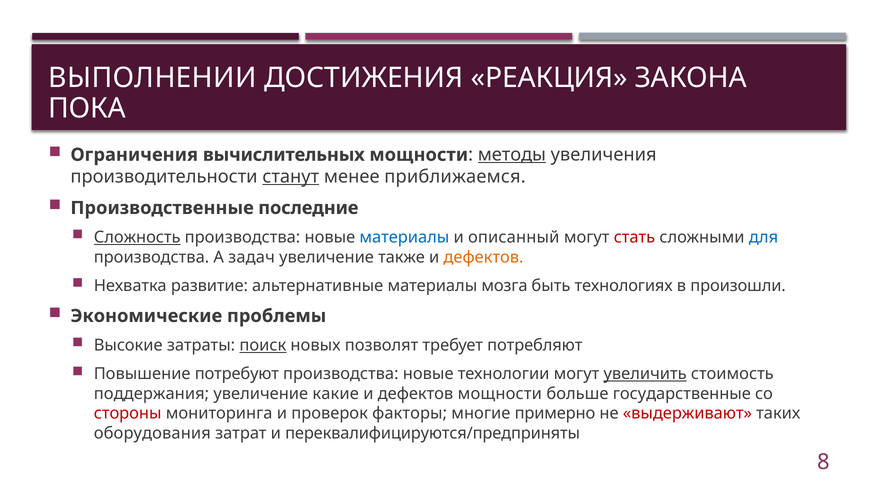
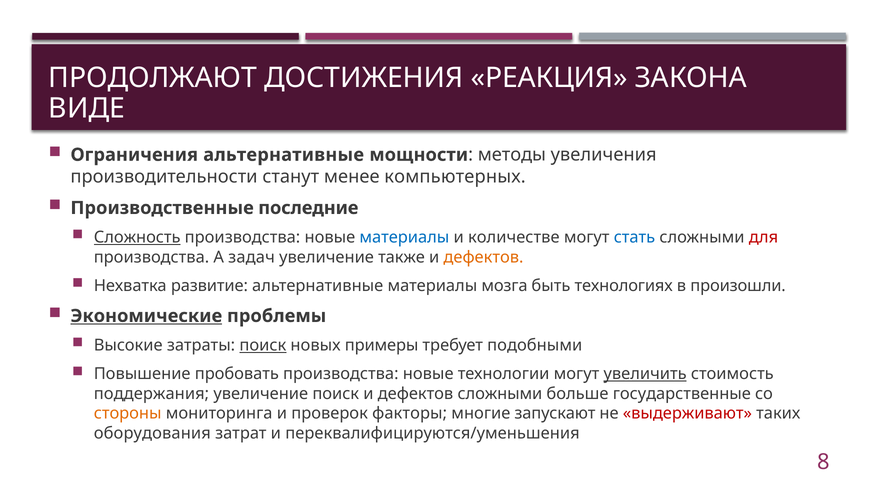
ВЫПОЛНЕНИИ: ВЫПОЛНЕНИИ -> ПРОДОЛЖАЮТ
ПОКА: ПОКА -> ВИДЕ
Ограничения вычислительных: вычислительных -> альтернативные
методы underline: present -> none
станут underline: present -> none
приближаемся: приближаемся -> компьютерных
описанный: описанный -> количестве
стать colour: red -> blue
для colour: blue -> red
Экономические underline: none -> present
позволят: позволят -> примеры
потребляют: потребляют -> подобными
потребуют: потребуют -> пробовать
увеличение какие: какие -> поиск
дефектов мощности: мощности -> сложными
стороны colour: red -> orange
примерно: примерно -> запускают
переквалифицируются/предприняты: переквалифицируются/предприняты -> переквалифицируются/уменьшения
